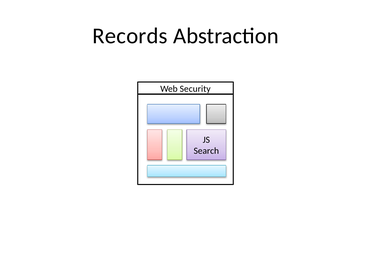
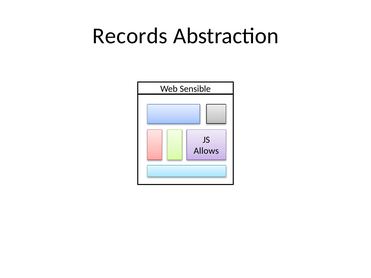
Security: Security -> Sensible
Search: Search -> Allows
